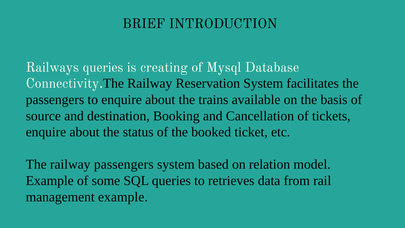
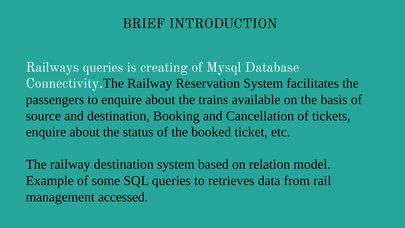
railway passengers: passengers -> destination
management example: example -> accessed
